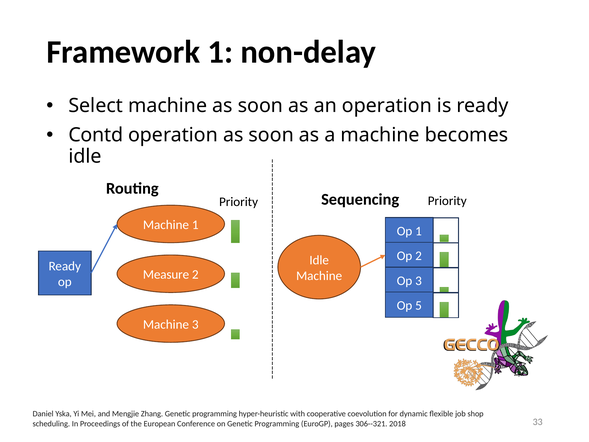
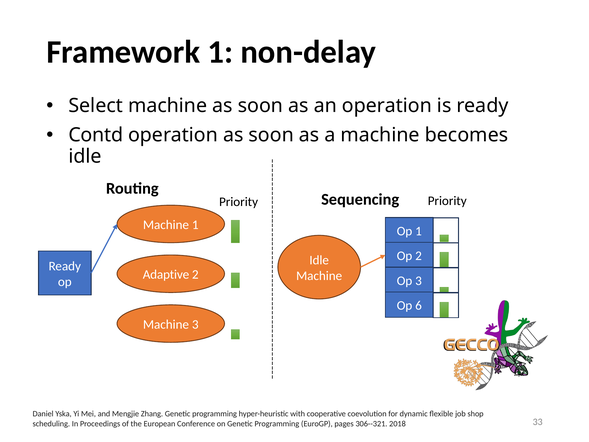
Measure: Measure -> Adaptive
5: 5 -> 6
